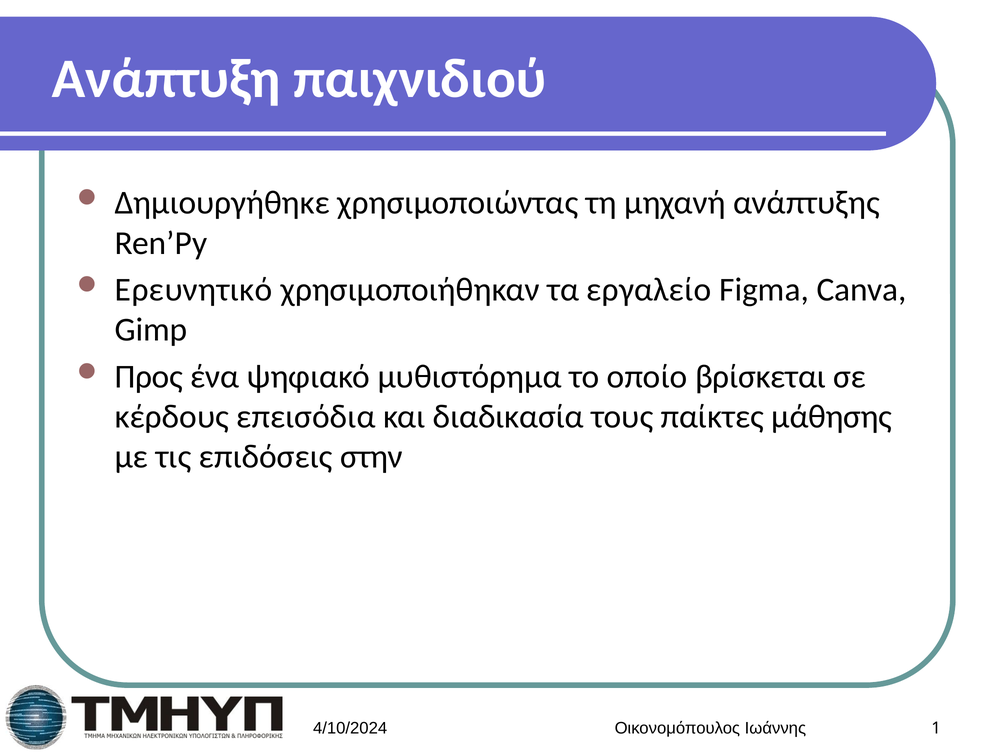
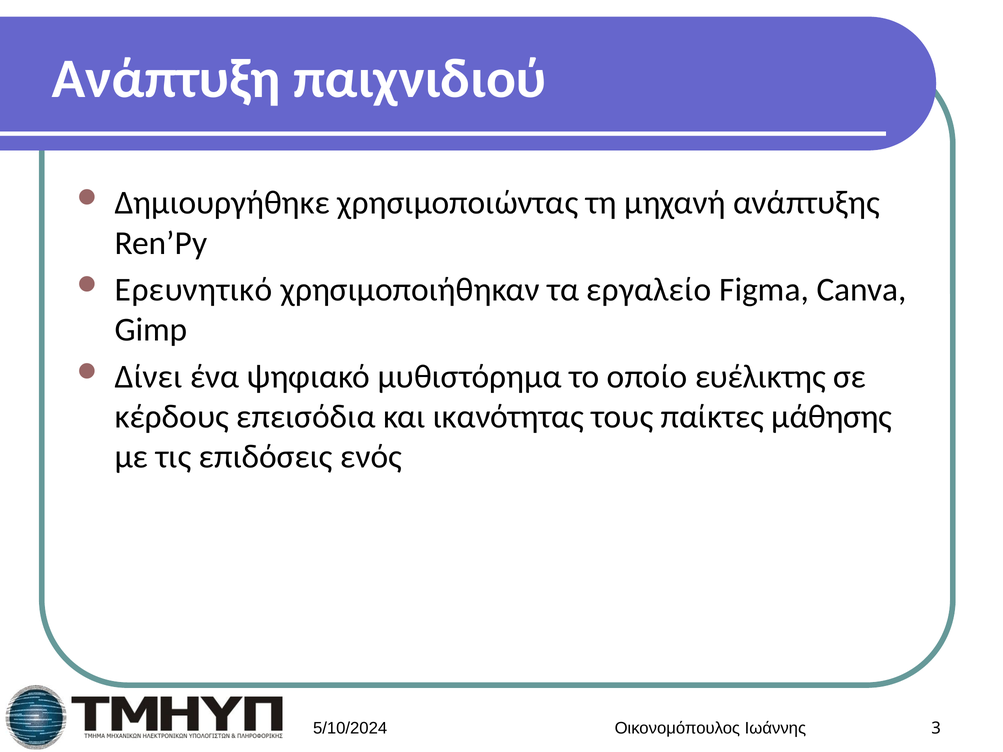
Προς: Προς -> Δίνει
βρίσκεται: βρίσκεται -> ευέλικτης
διαδικασία: διαδικασία -> ικανότητας
στην: στην -> ενός
4/10/2024: 4/10/2024 -> 5/10/2024
1: 1 -> 3
